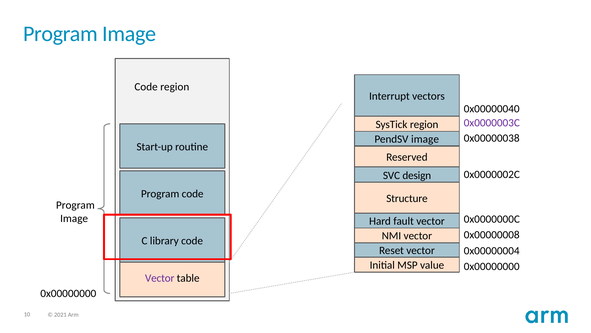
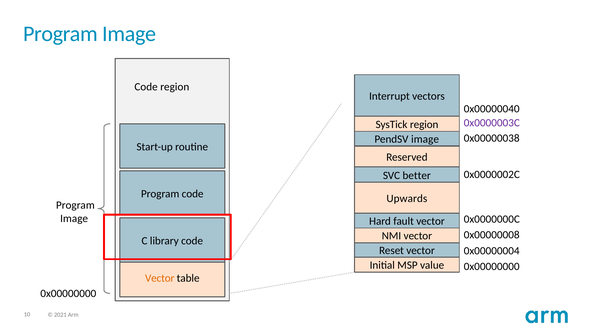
design: design -> better
Structure: Structure -> Upwards
Vector at (160, 278) colour: purple -> orange
